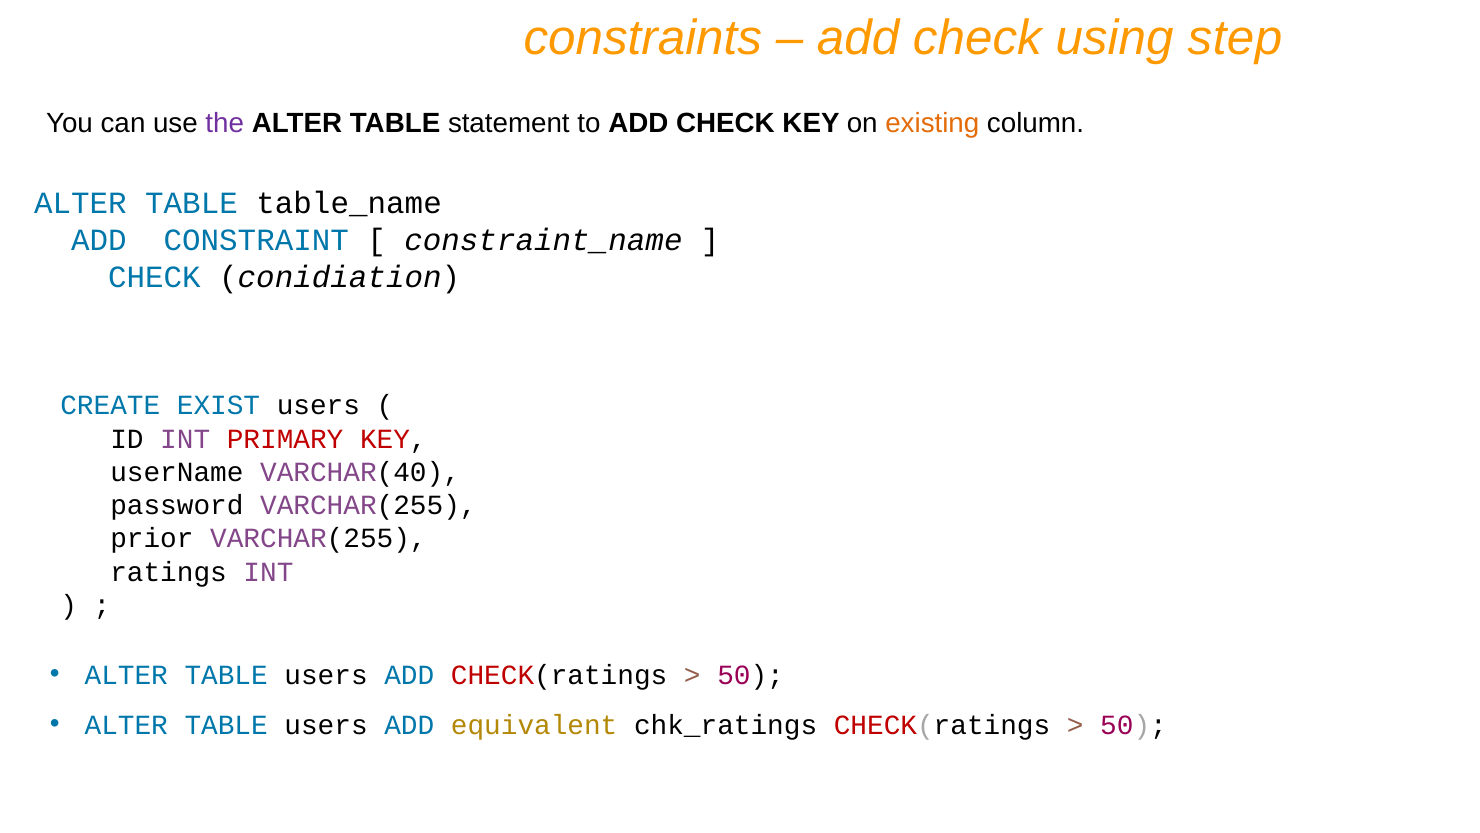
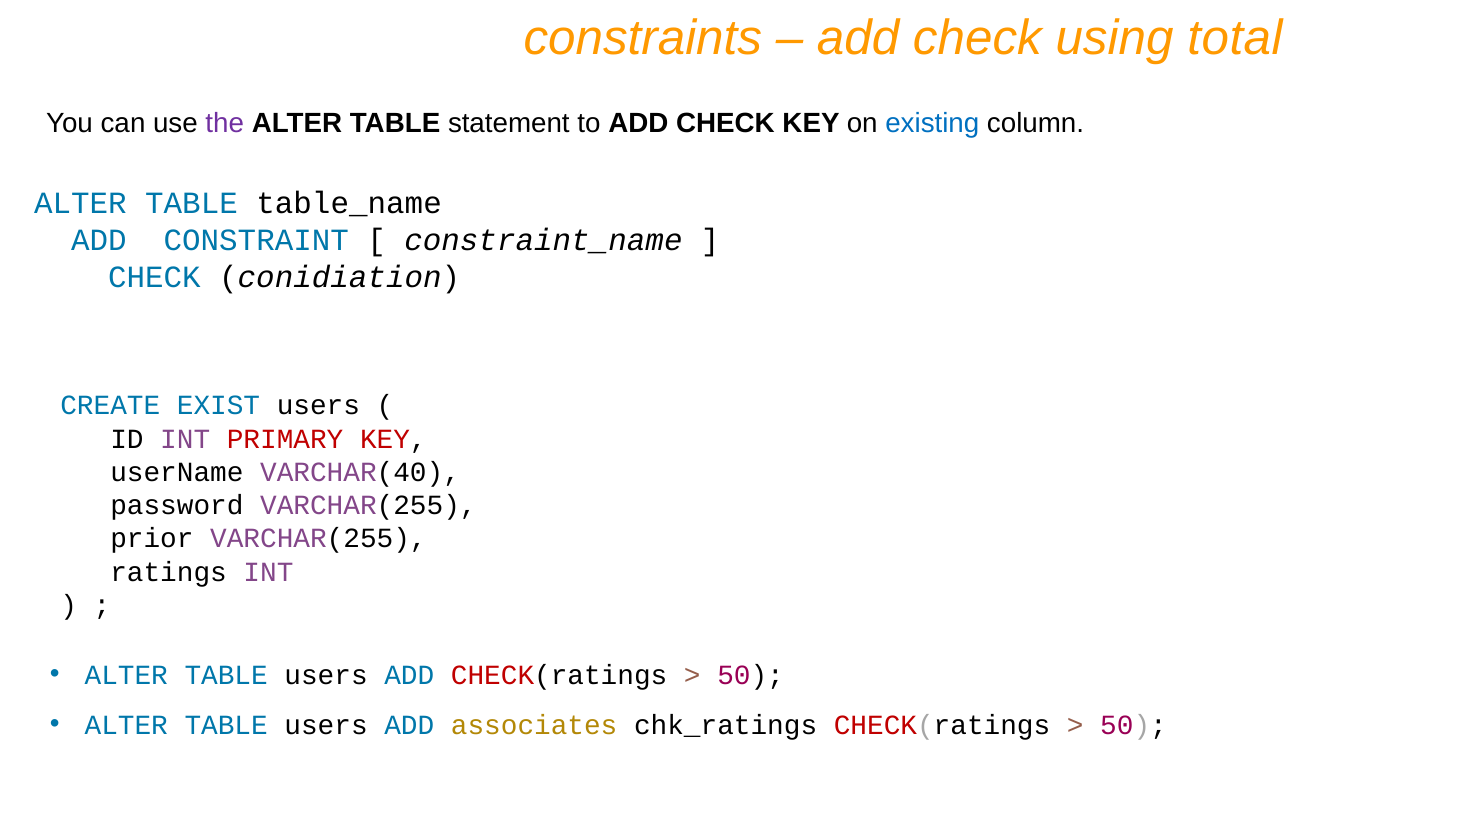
step: step -> total
existing colour: orange -> blue
equivalent: equivalent -> associates
